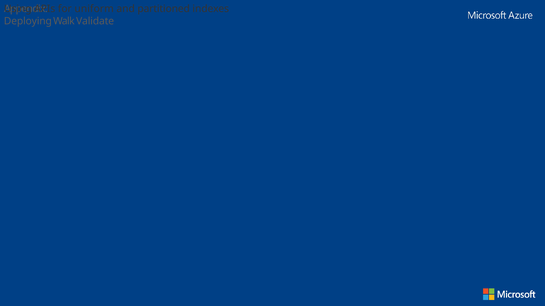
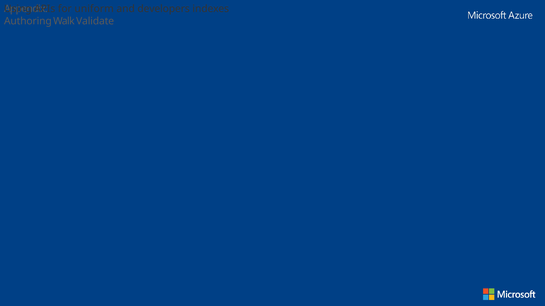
partitioned: partitioned -> developers
Deploying: Deploying -> Authoring
